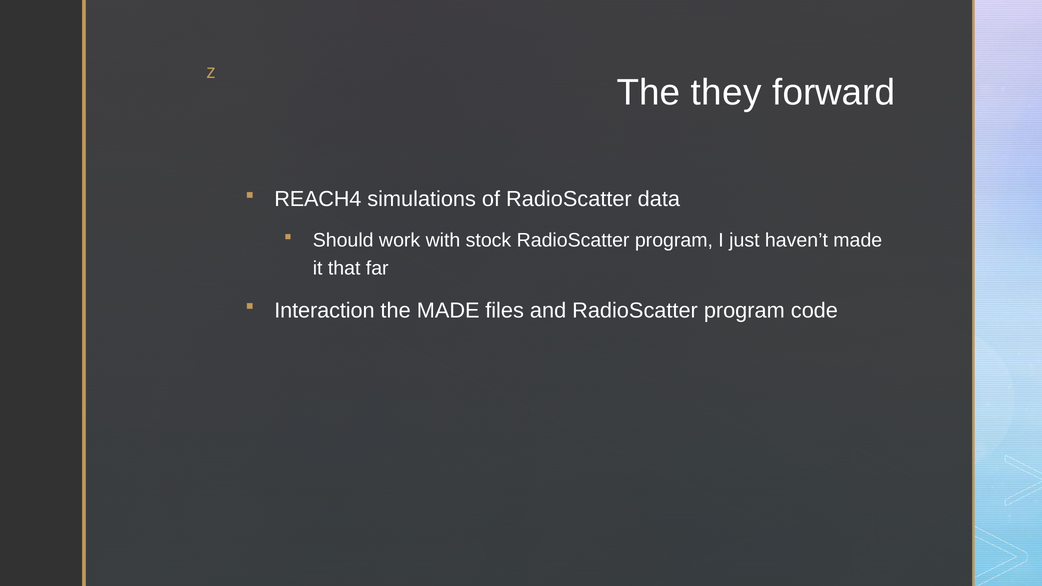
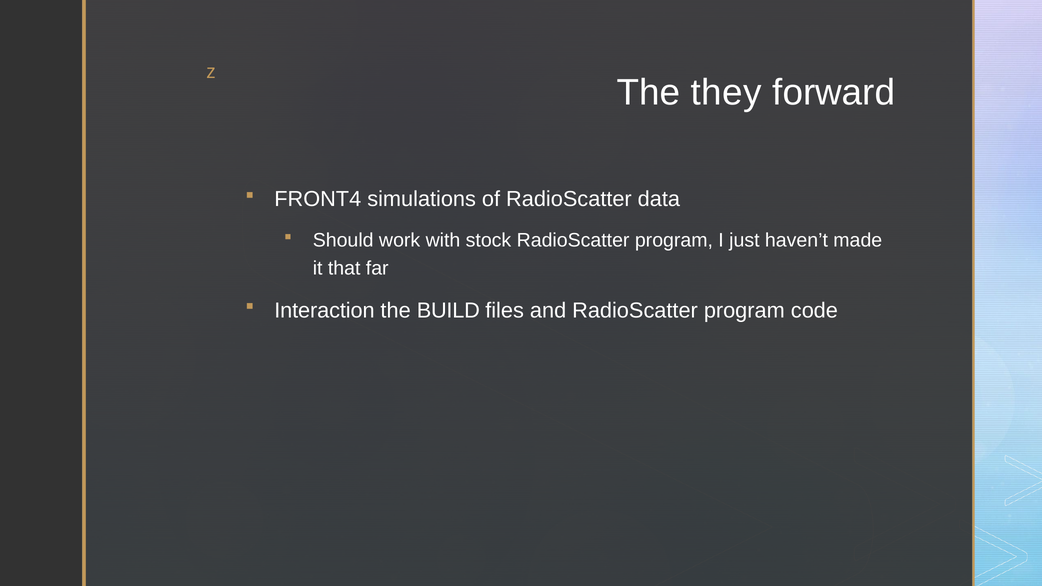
REACH4: REACH4 -> FRONT4
the MADE: MADE -> BUILD
